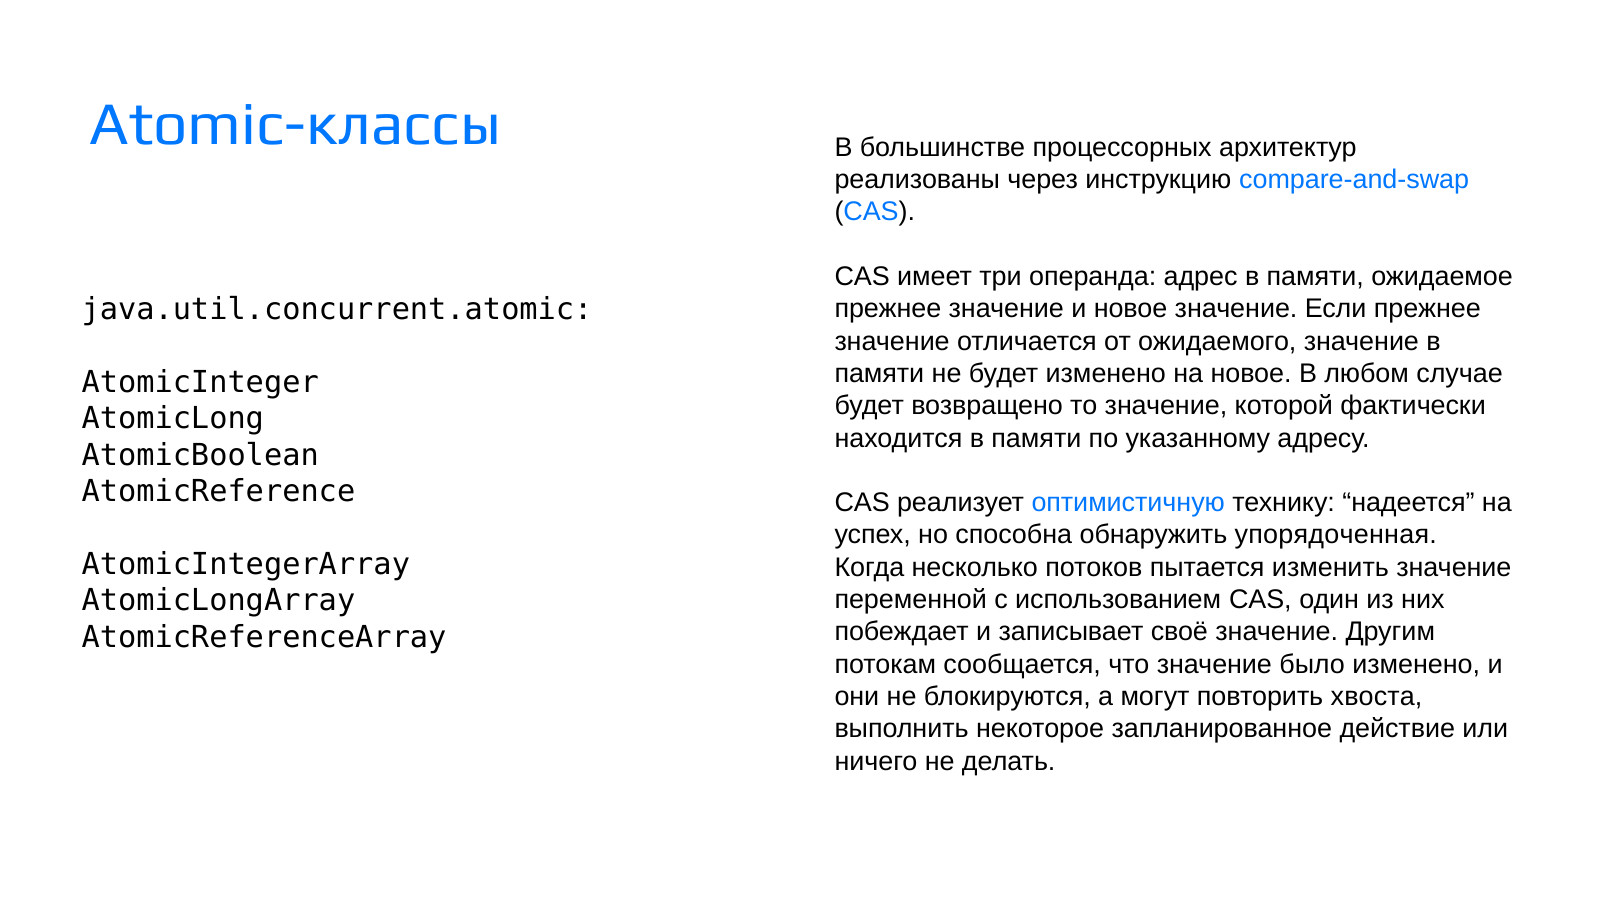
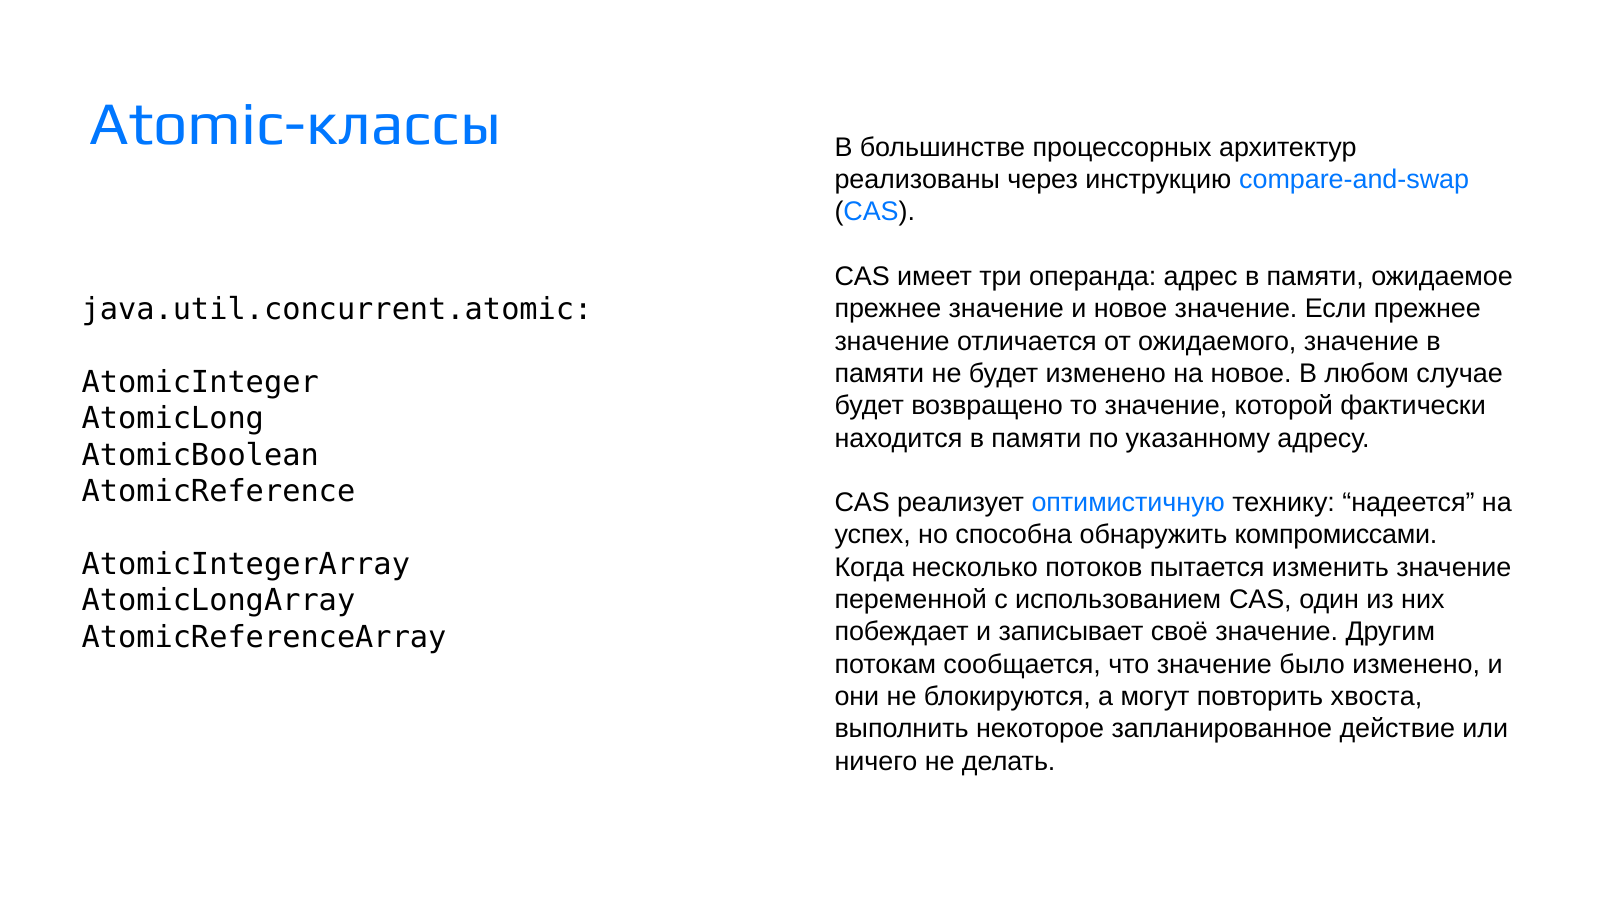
упорядоченная: упорядоченная -> компромиссами
